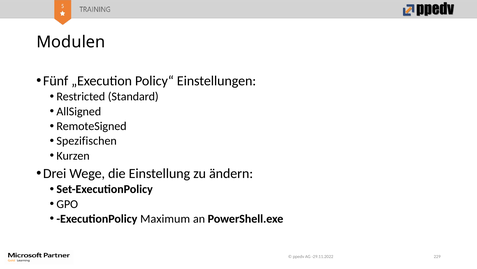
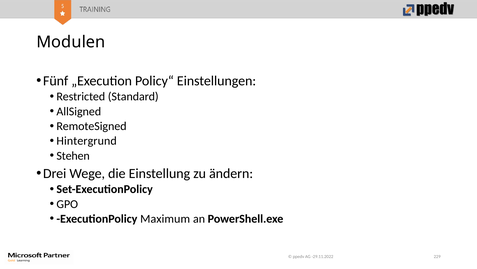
Spezifischen: Spezifischen -> Hintergrund
Kurzen: Kurzen -> Stehen
